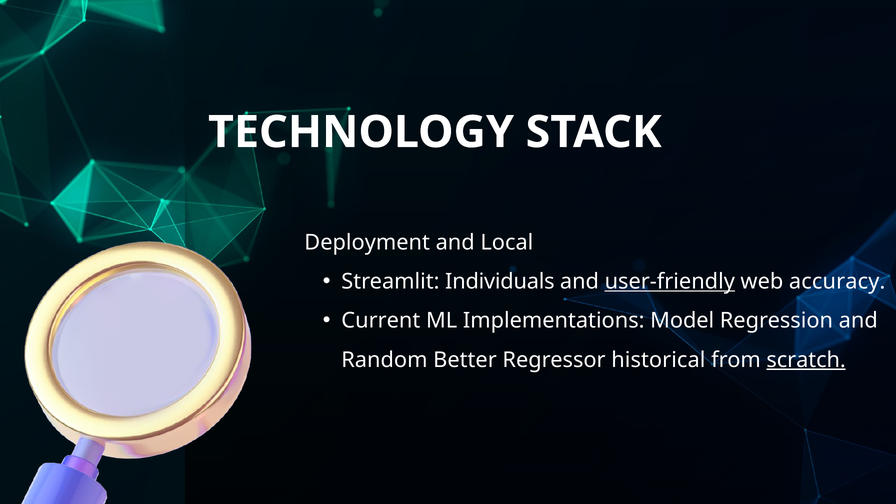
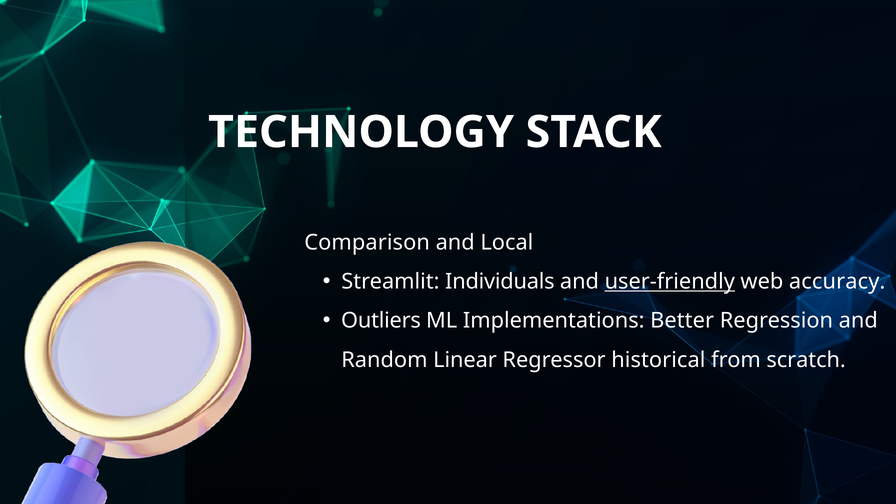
Deployment: Deployment -> Comparison
Current: Current -> Outliers
Model: Model -> Better
Better: Better -> Linear
scratch underline: present -> none
